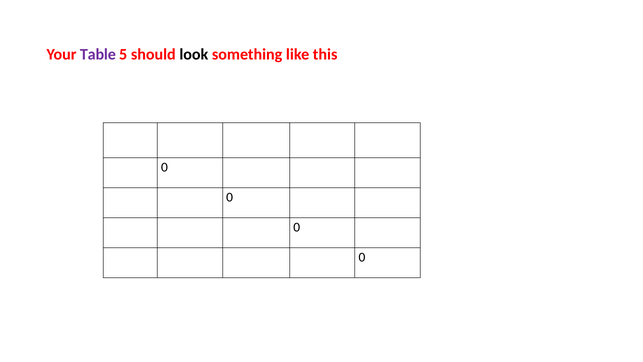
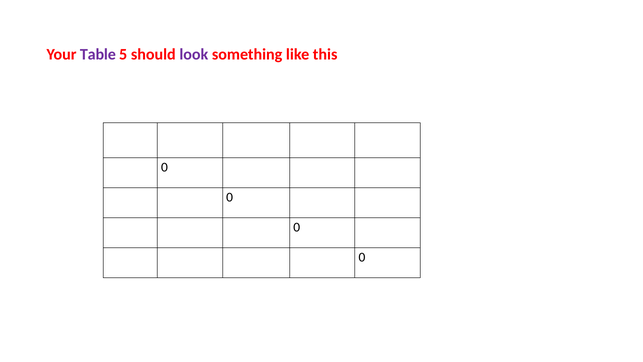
look colour: black -> purple
